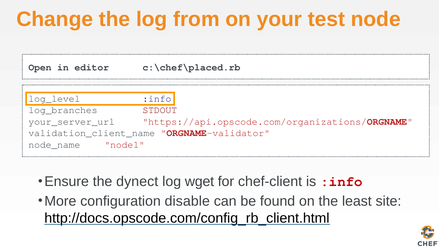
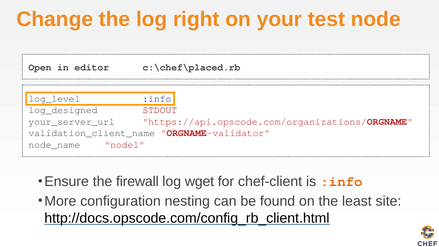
from: from -> right
log_branches: log_branches -> log_designed
dynect: dynect -> firewall
:info at (342, 182) colour: red -> orange
disable: disable -> nesting
